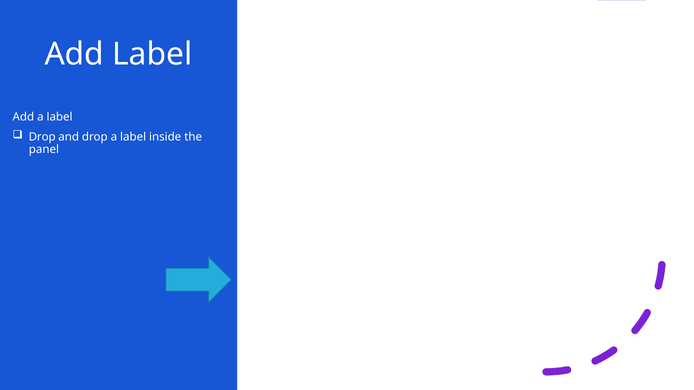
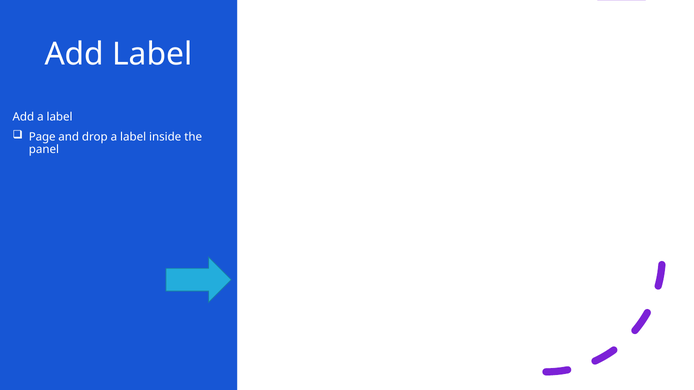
Drop at (42, 137): Drop -> Page
